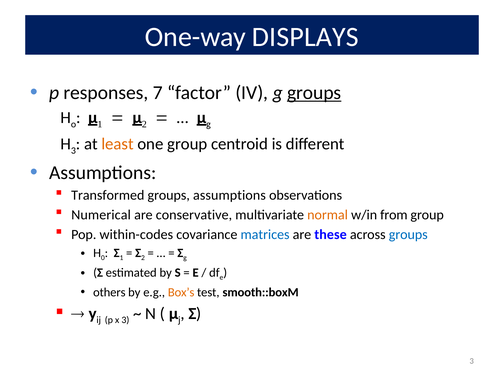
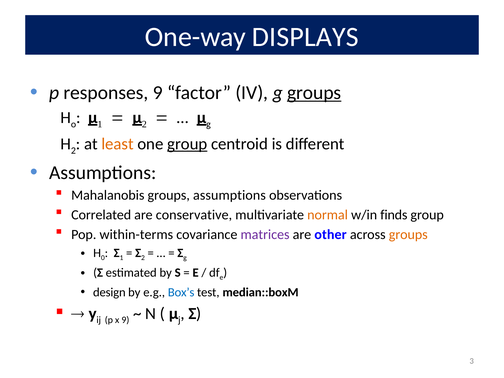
responses 7: 7 -> 9
3 at (73, 151): 3 -> 2
group at (187, 144) underline: none -> present
Transformed: Transformed -> Mahalanobis
Numerical: Numerical -> Correlated
from: from -> finds
within-codes: within-codes -> within-terms
matrices colour: blue -> purple
these: these -> other
groups at (408, 234) colour: blue -> orange
others: others -> design
Box’s colour: orange -> blue
smooth::boxM: smooth::boxM -> median::boxM
x 3: 3 -> 9
